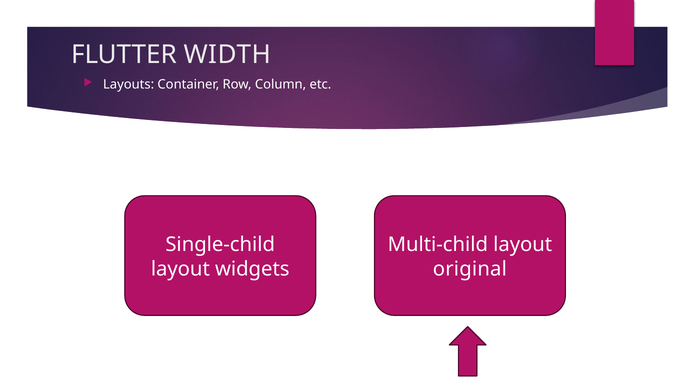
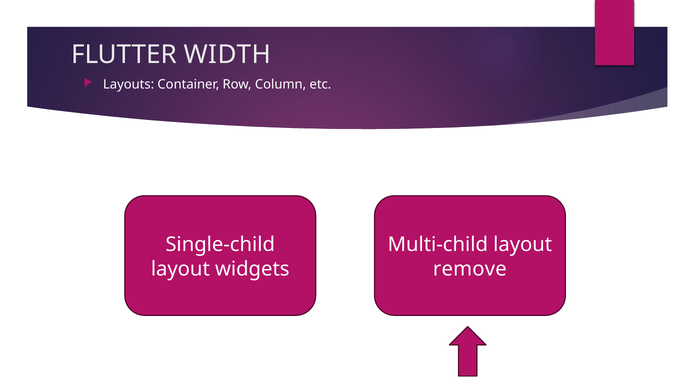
original: original -> remove
